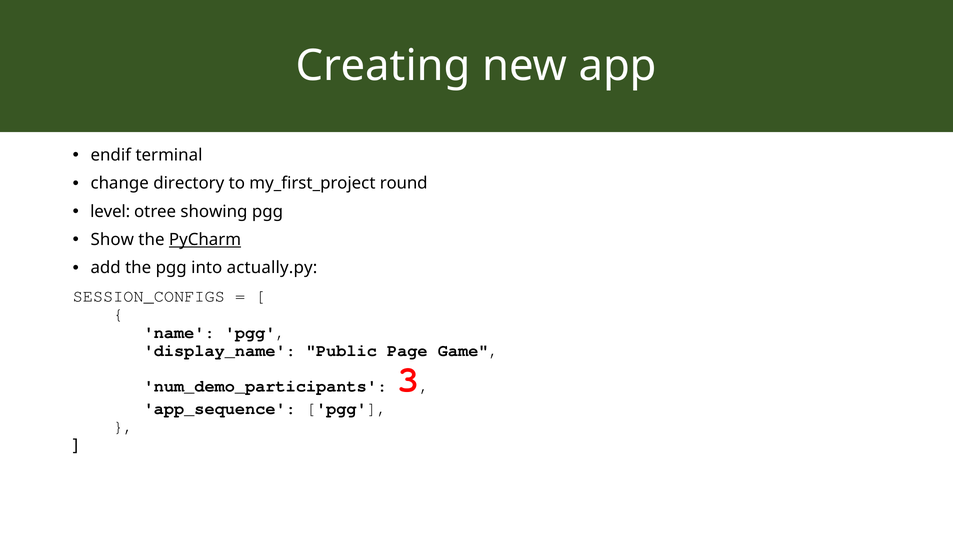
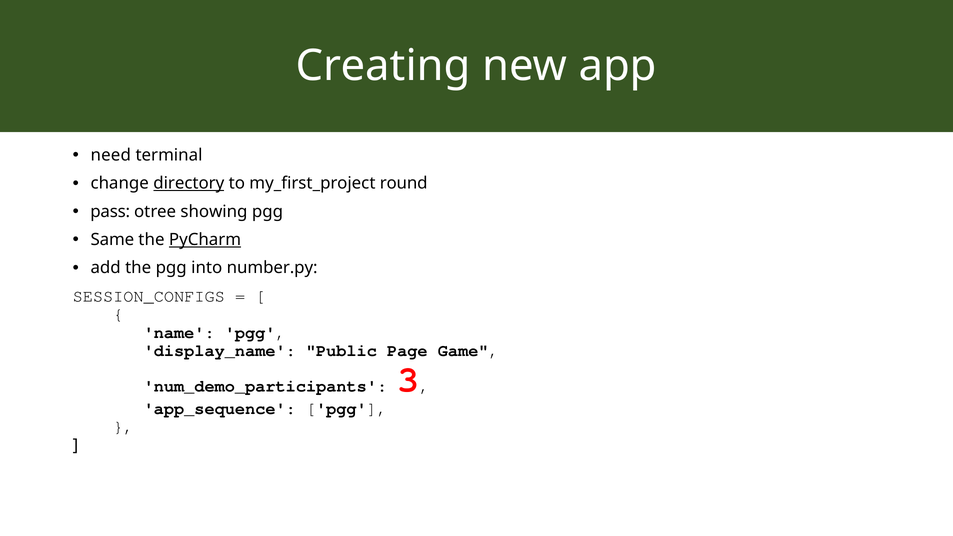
endif: endif -> need
directory underline: none -> present
level: level -> pass
Show: Show -> Same
actually.py: actually.py -> number.py
